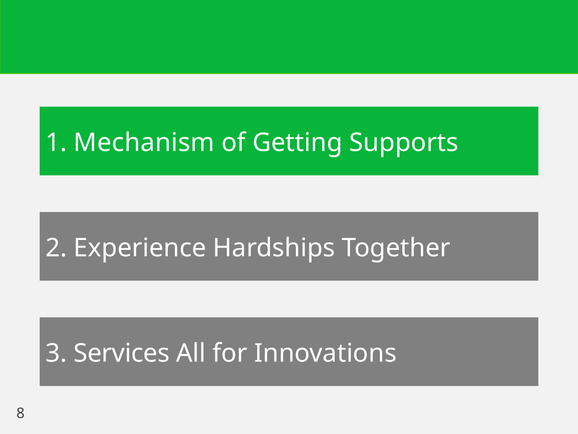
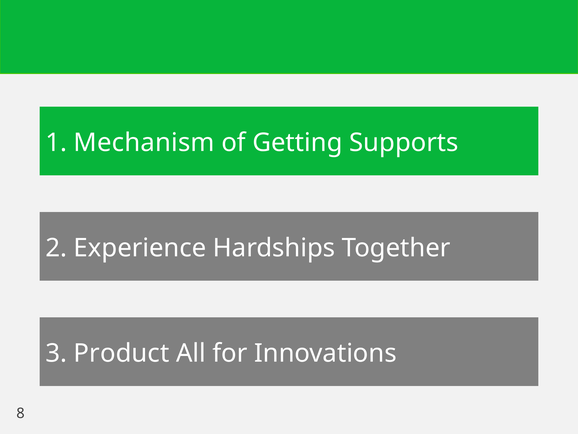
Services: Services -> Product
